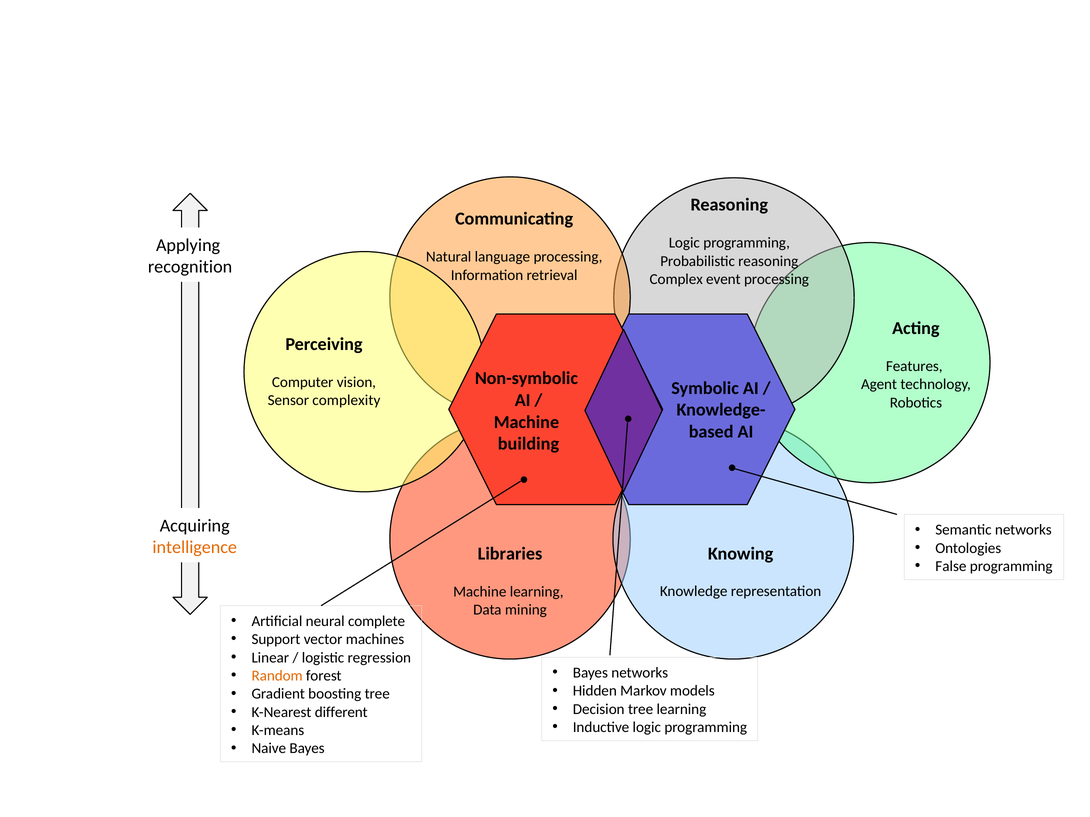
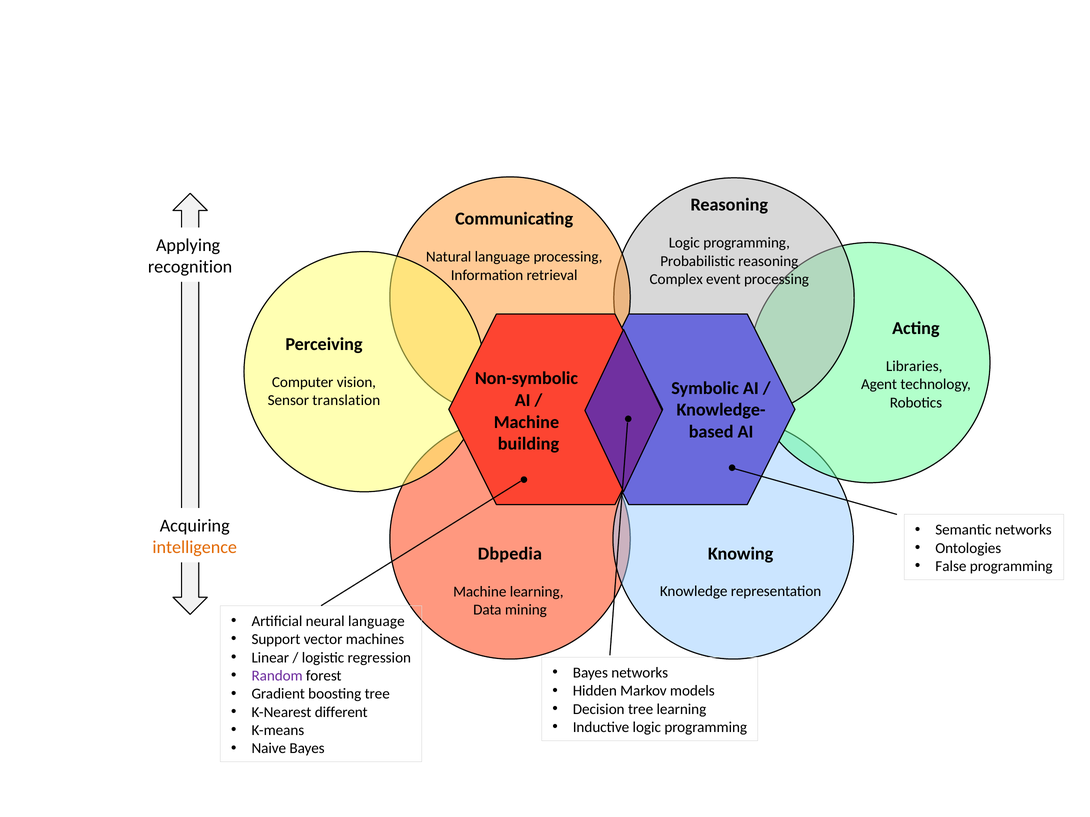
Features: Features -> Libraries
complexity: complexity -> translation
Libraries: Libraries -> Dbpedia
neural complete: complete -> language
Random colour: orange -> purple
